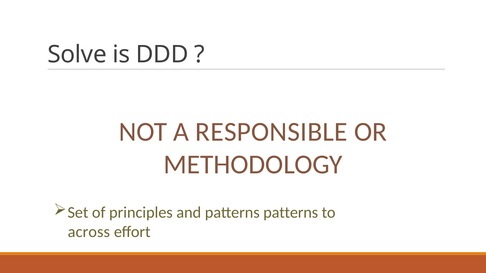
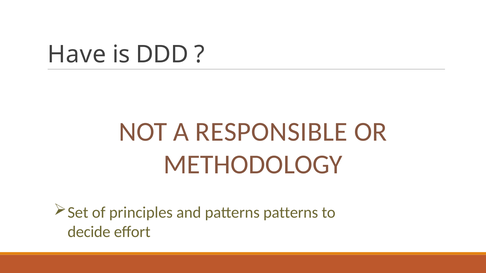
Solve: Solve -> Have
across: across -> decide
